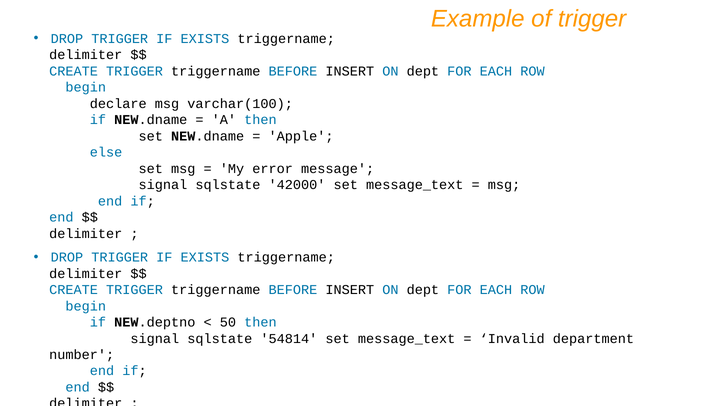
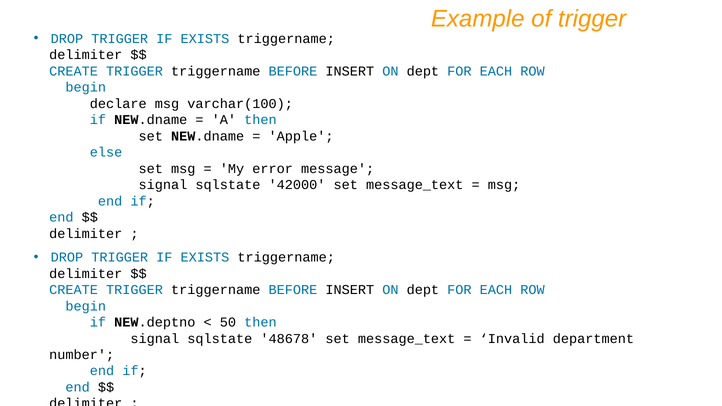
54814: 54814 -> 48678
